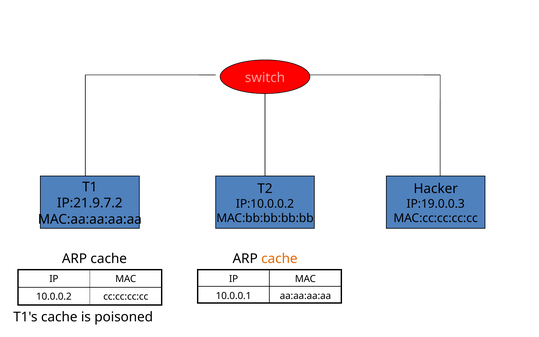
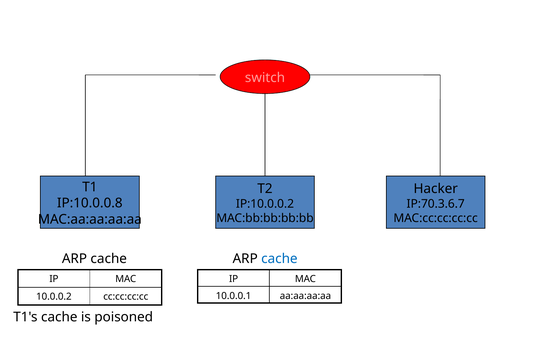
IP:21.9.7.2: IP:21.9.7.2 -> IP:10.0.0.8
IP:19.0.0.3: IP:19.0.0.3 -> IP:70.3.6.7
cache at (279, 259) colour: orange -> blue
